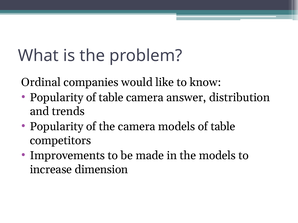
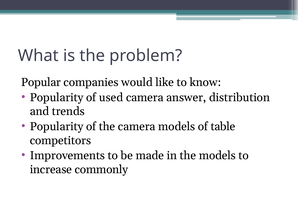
Ordinal: Ordinal -> Popular
Popularity of table: table -> used
dimension: dimension -> commonly
